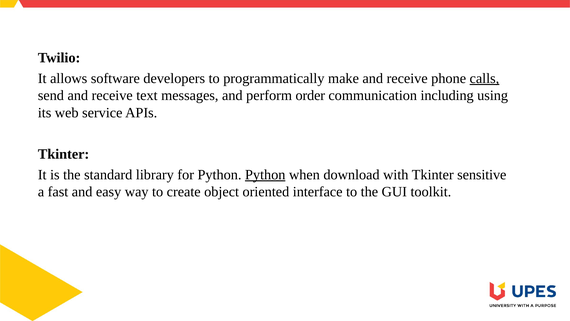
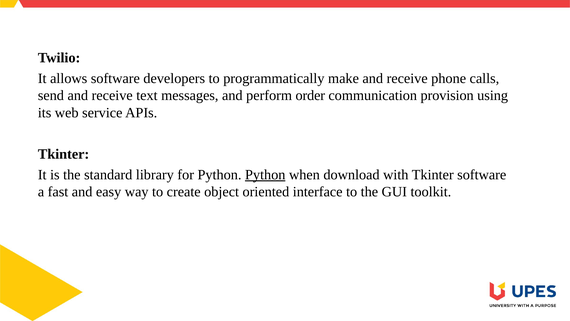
calls underline: present -> none
including: including -> provision
Tkinter sensitive: sensitive -> software
